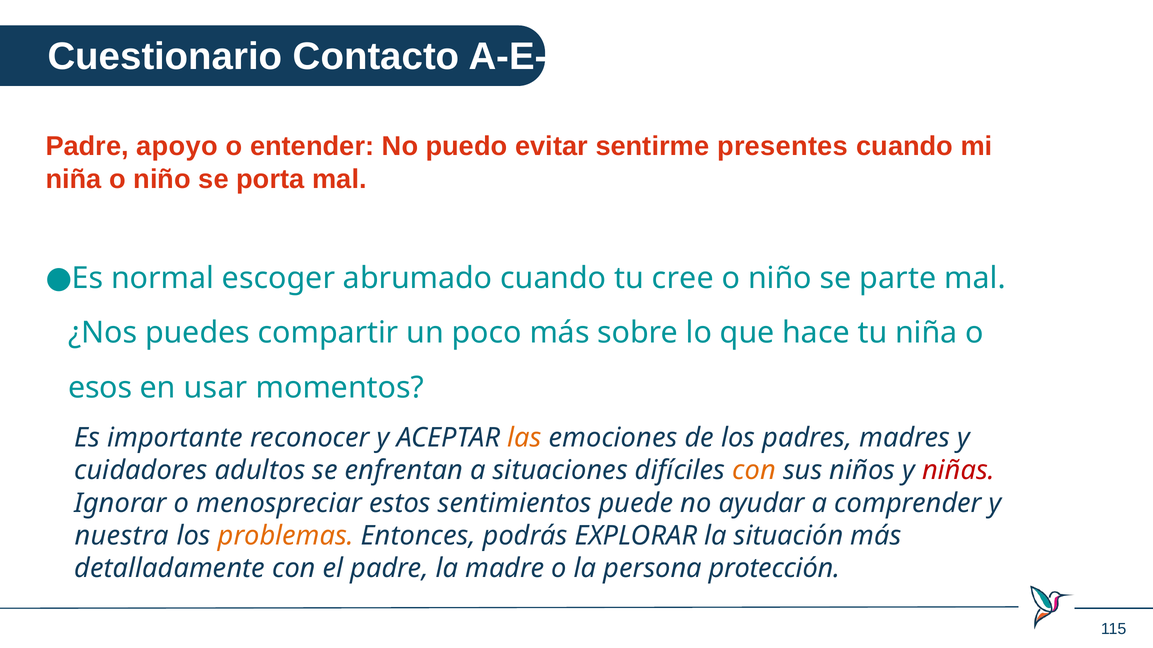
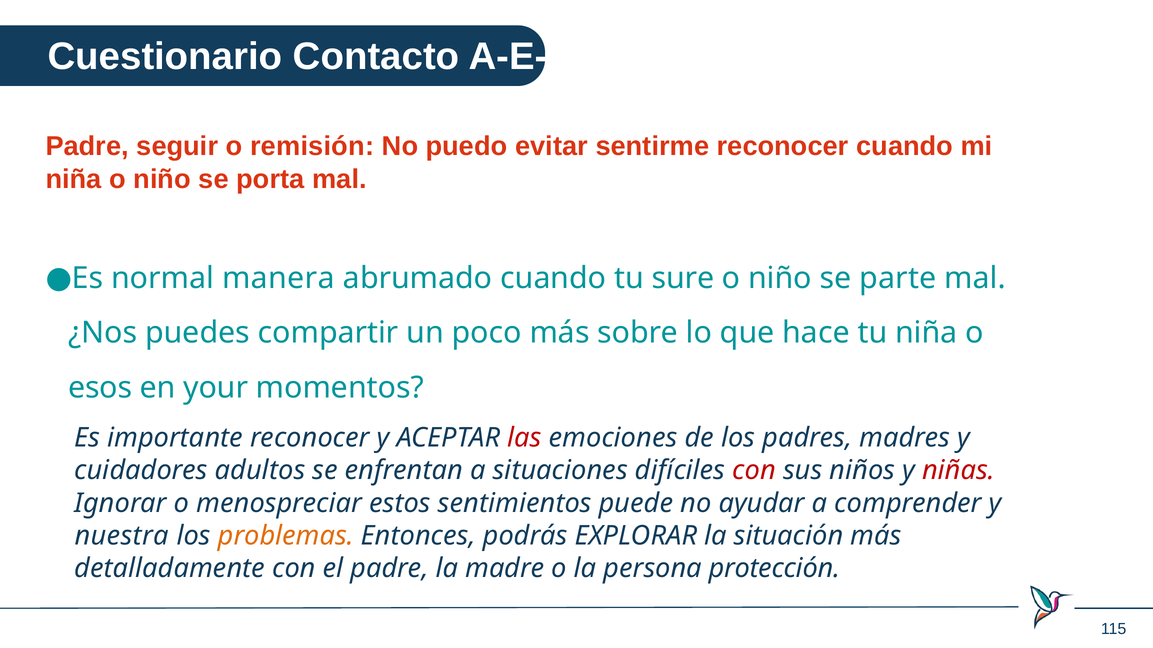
apoyo: apoyo -> seguir
entender: entender -> remisión
sentirme presentes: presentes -> reconocer
escoger: escoger -> manera
cree: cree -> sure
usar: usar -> your
las colour: orange -> red
con at (754, 471) colour: orange -> red
